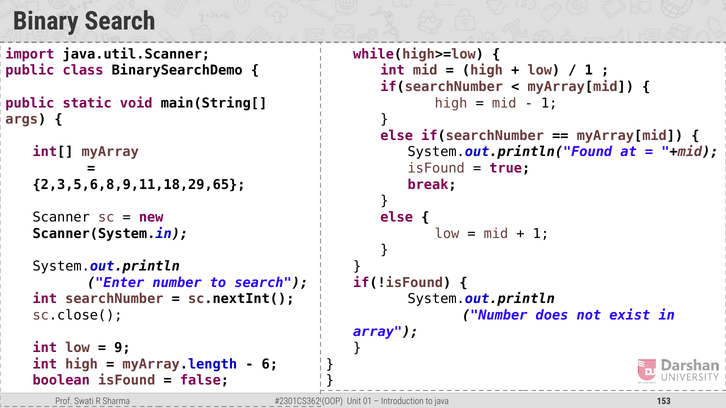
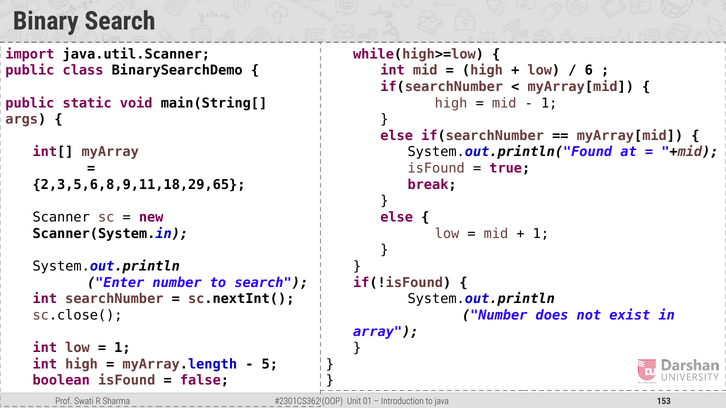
1 at (589, 70): 1 -> 6
9 at (122, 348): 9 -> 1
6: 6 -> 5
